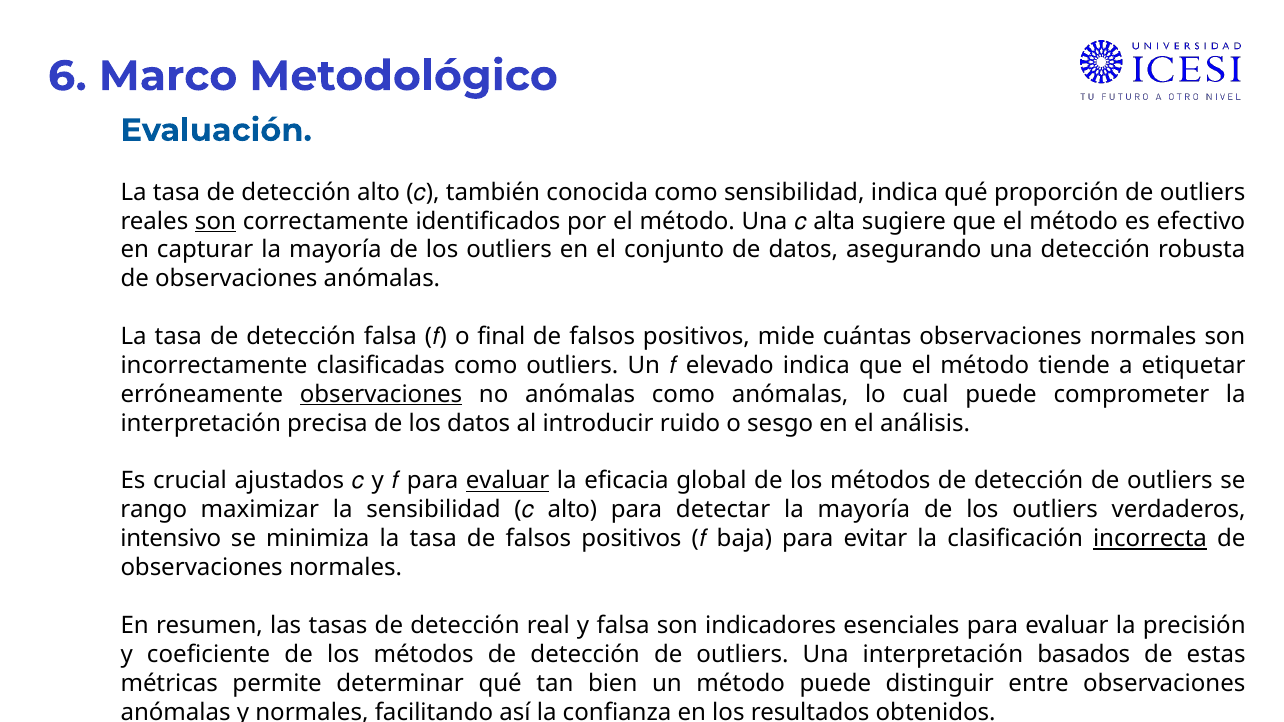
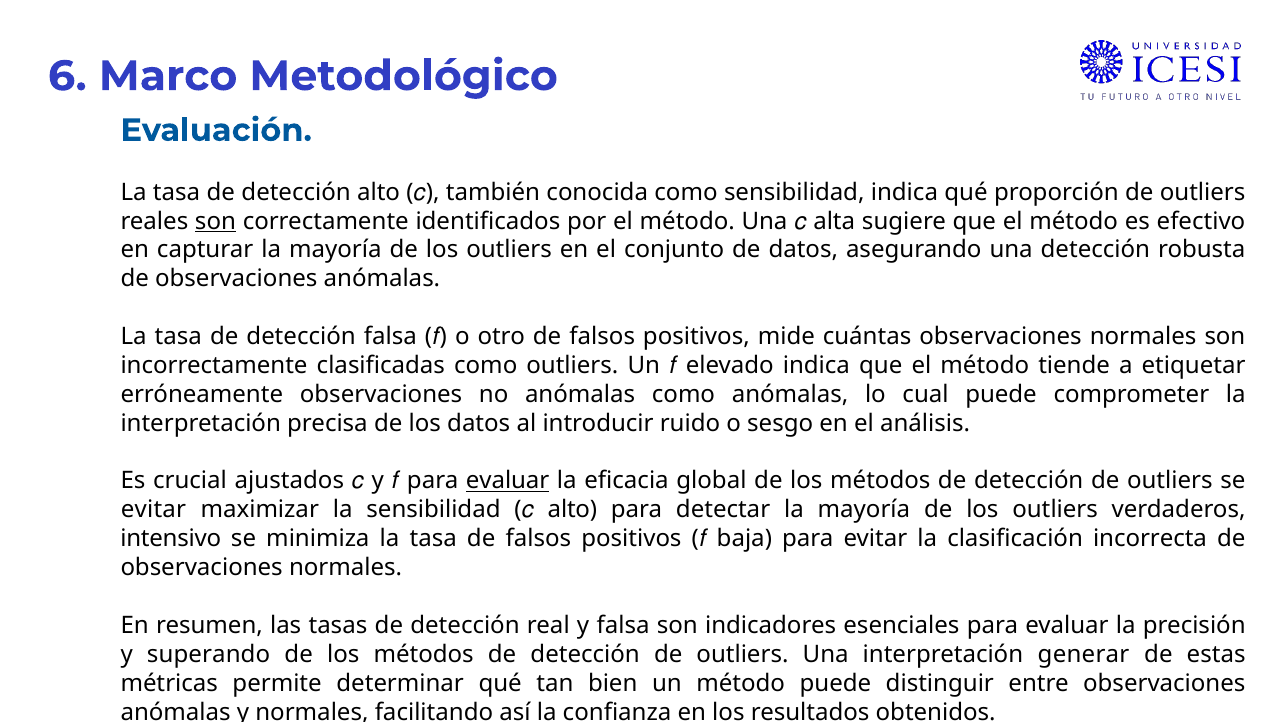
final: final -> otro
observaciones at (381, 395) underline: present -> none
rango at (154, 510): rango -> evitar
incorrecta underline: present -> none
coeficiente: coeficiente -> superando
basados: basados -> generar
